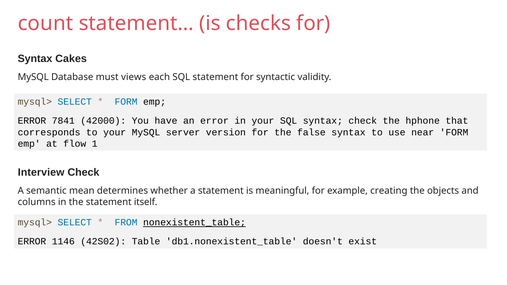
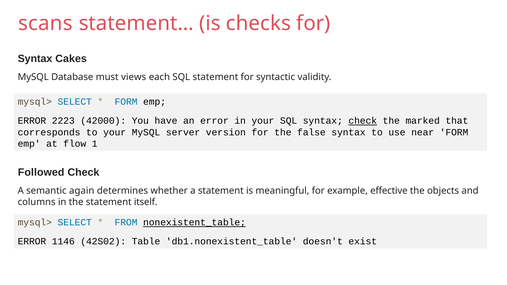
count: count -> scans
7841: 7841 -> 2223
check at (363, 121) underline: none -> present
hphone: hphone -> marked
Interview: Interview -> Followed
mean: mean -> again
creating: creating -> effective
